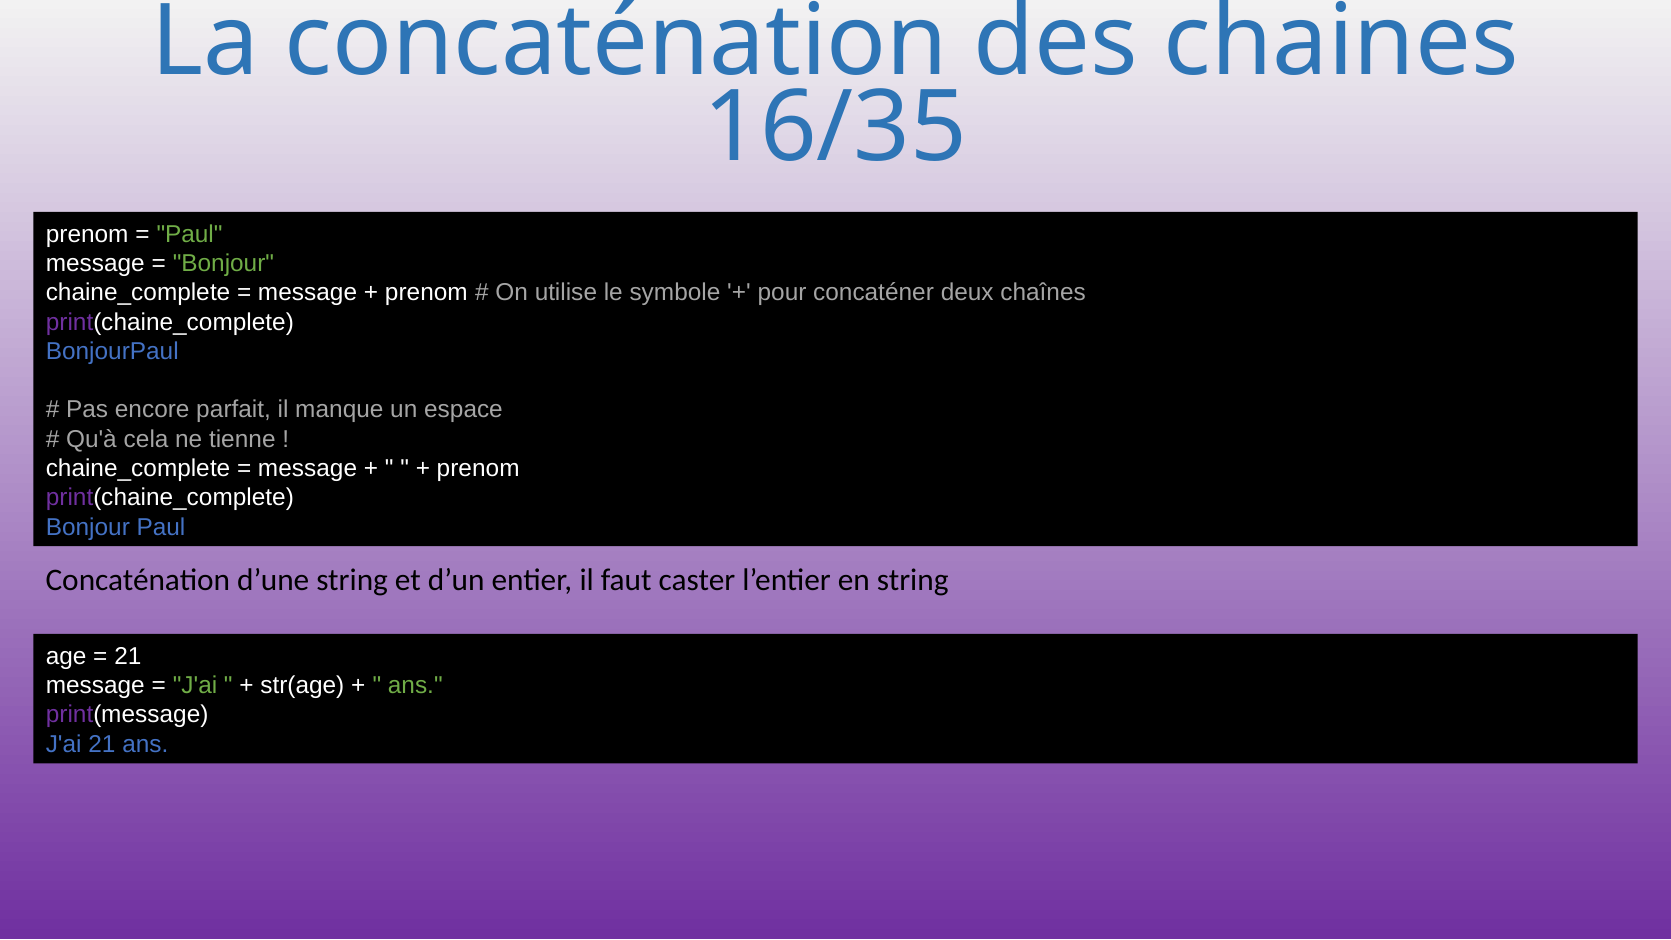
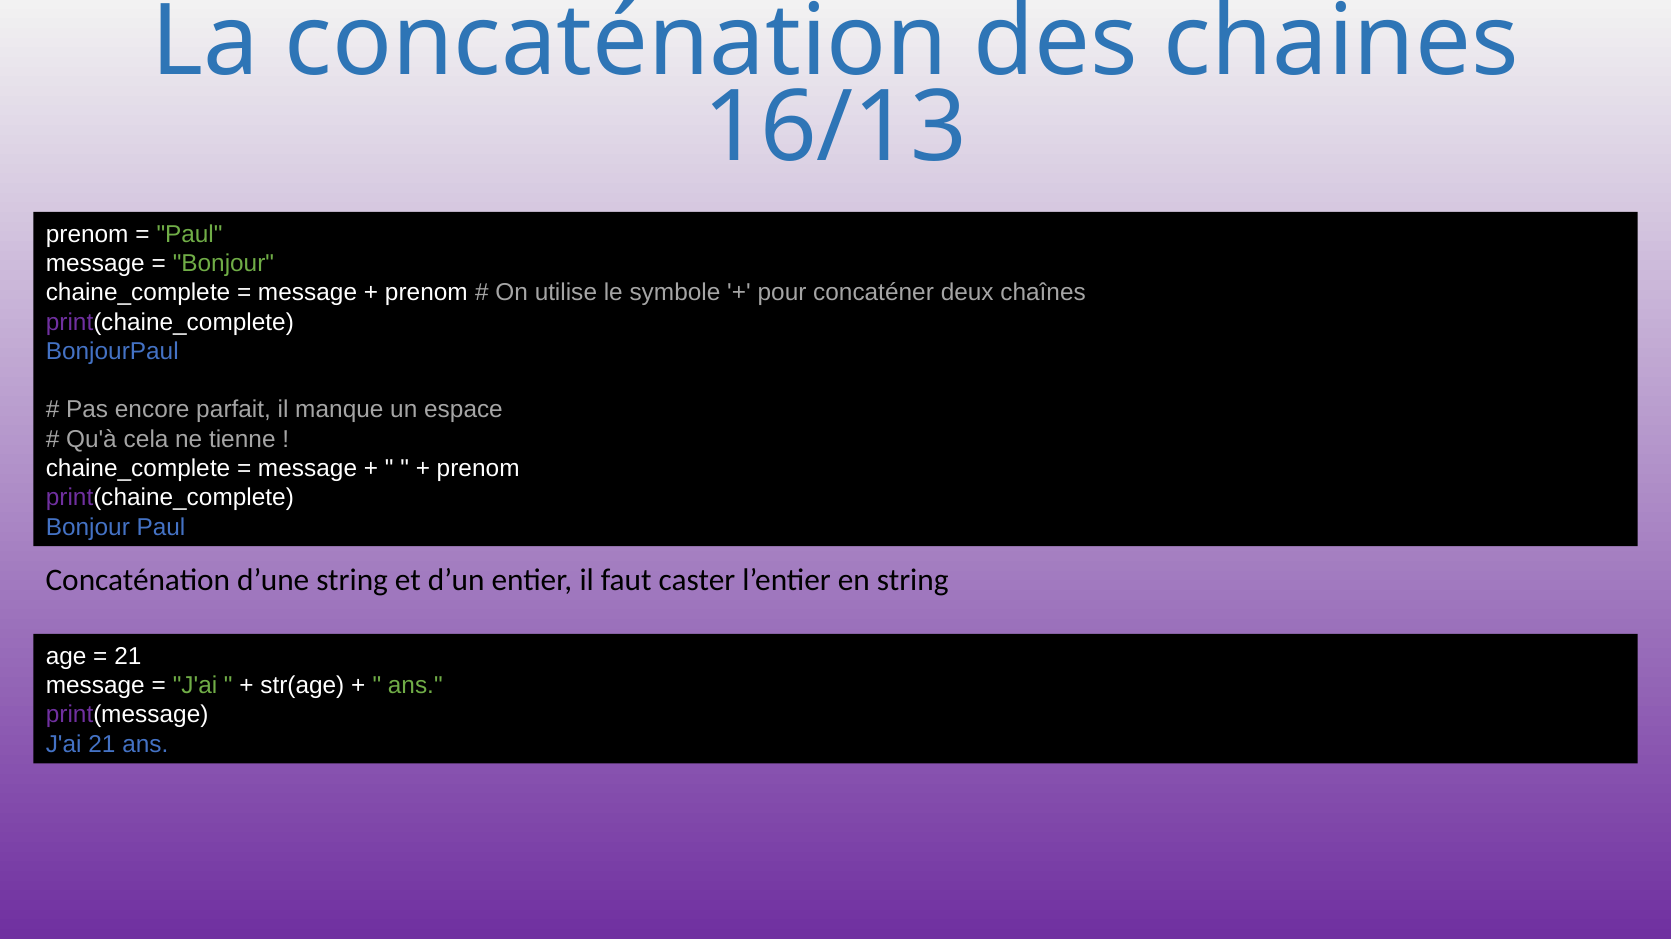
16/35: 16/35 -> 16/13
